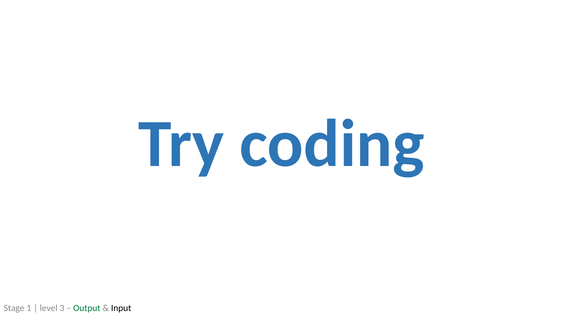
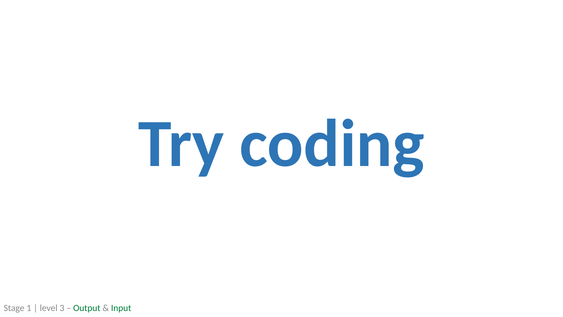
Input colour: black -> green
